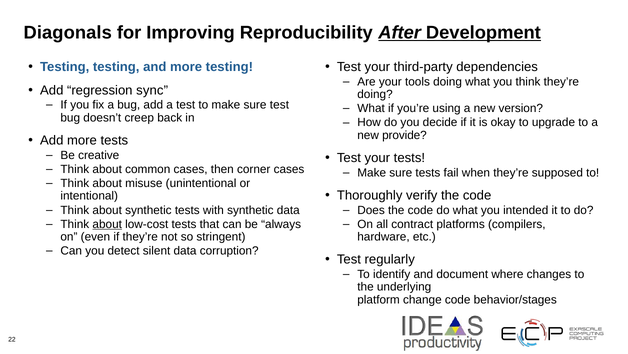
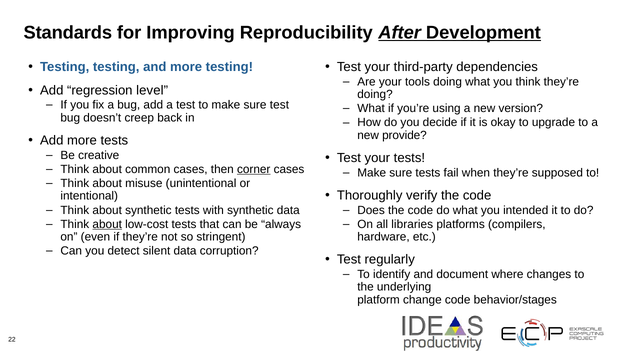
Diagonals: Diagonals -> Standards
sync: sync -> level
corner underline: none -> present
contract: contract -> libraries
